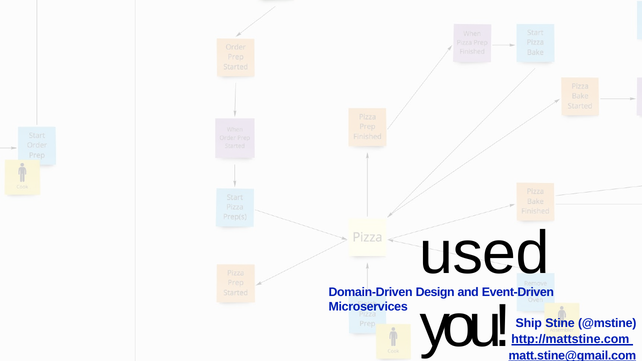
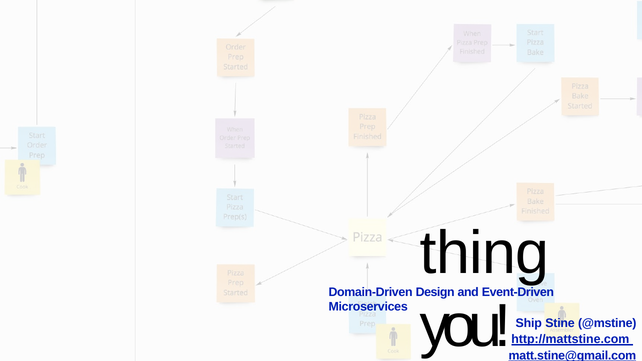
used: used -> thing
